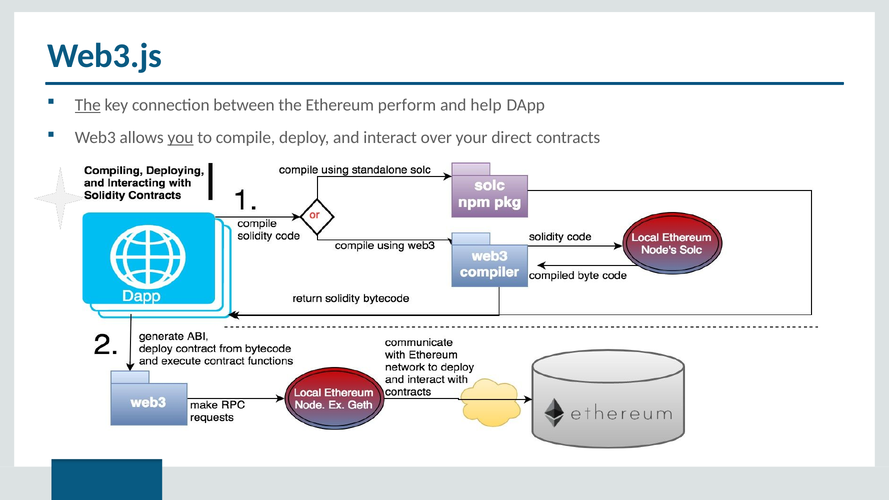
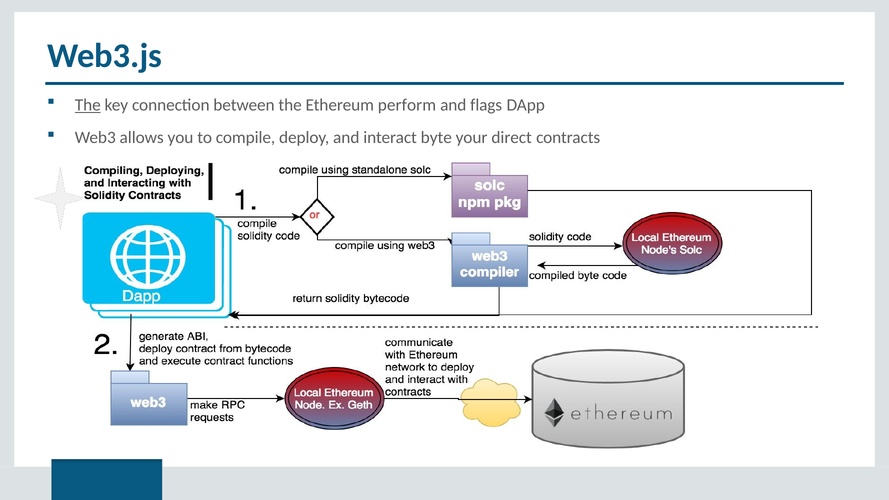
help: help -> flags
you underline: present -> none
over: over -> byte
